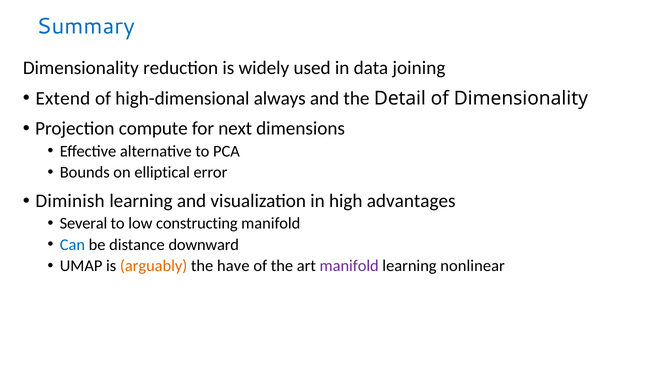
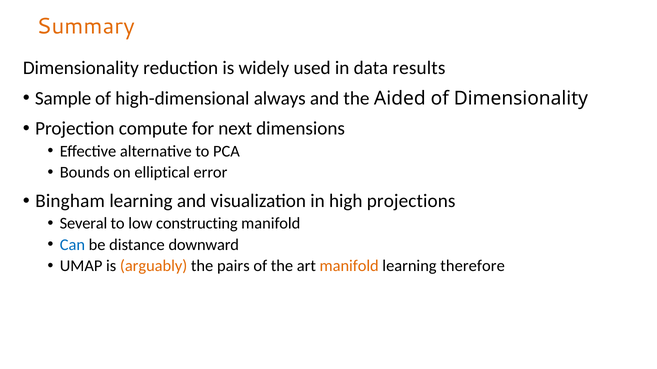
Summary colour: blue -> orange
joining: joining -> results
Extend: Extend -> Sample
Detail: Detail -> Aided
Diminish: Diminish -> Bingham
advantages: advantages -> projections
have: have -> pairs
manifold at (349, 266) colour: purple -> orange
nonlinear: nonlinear -> therefore
